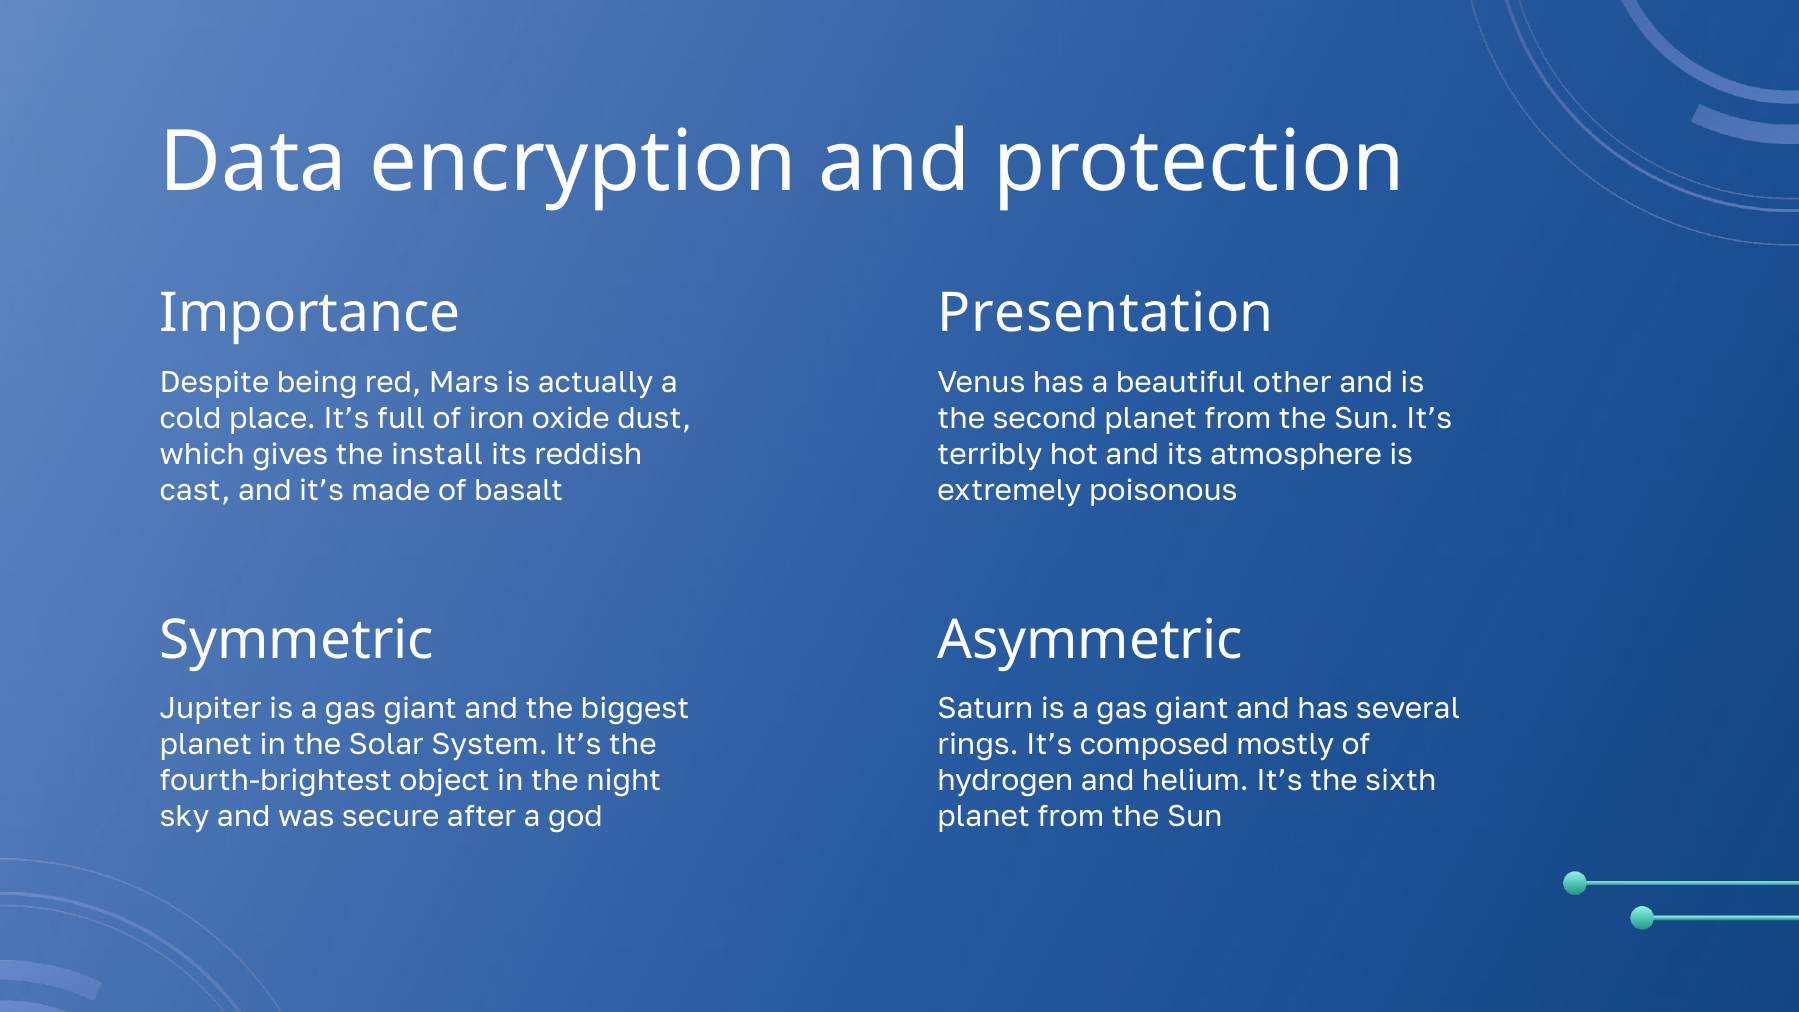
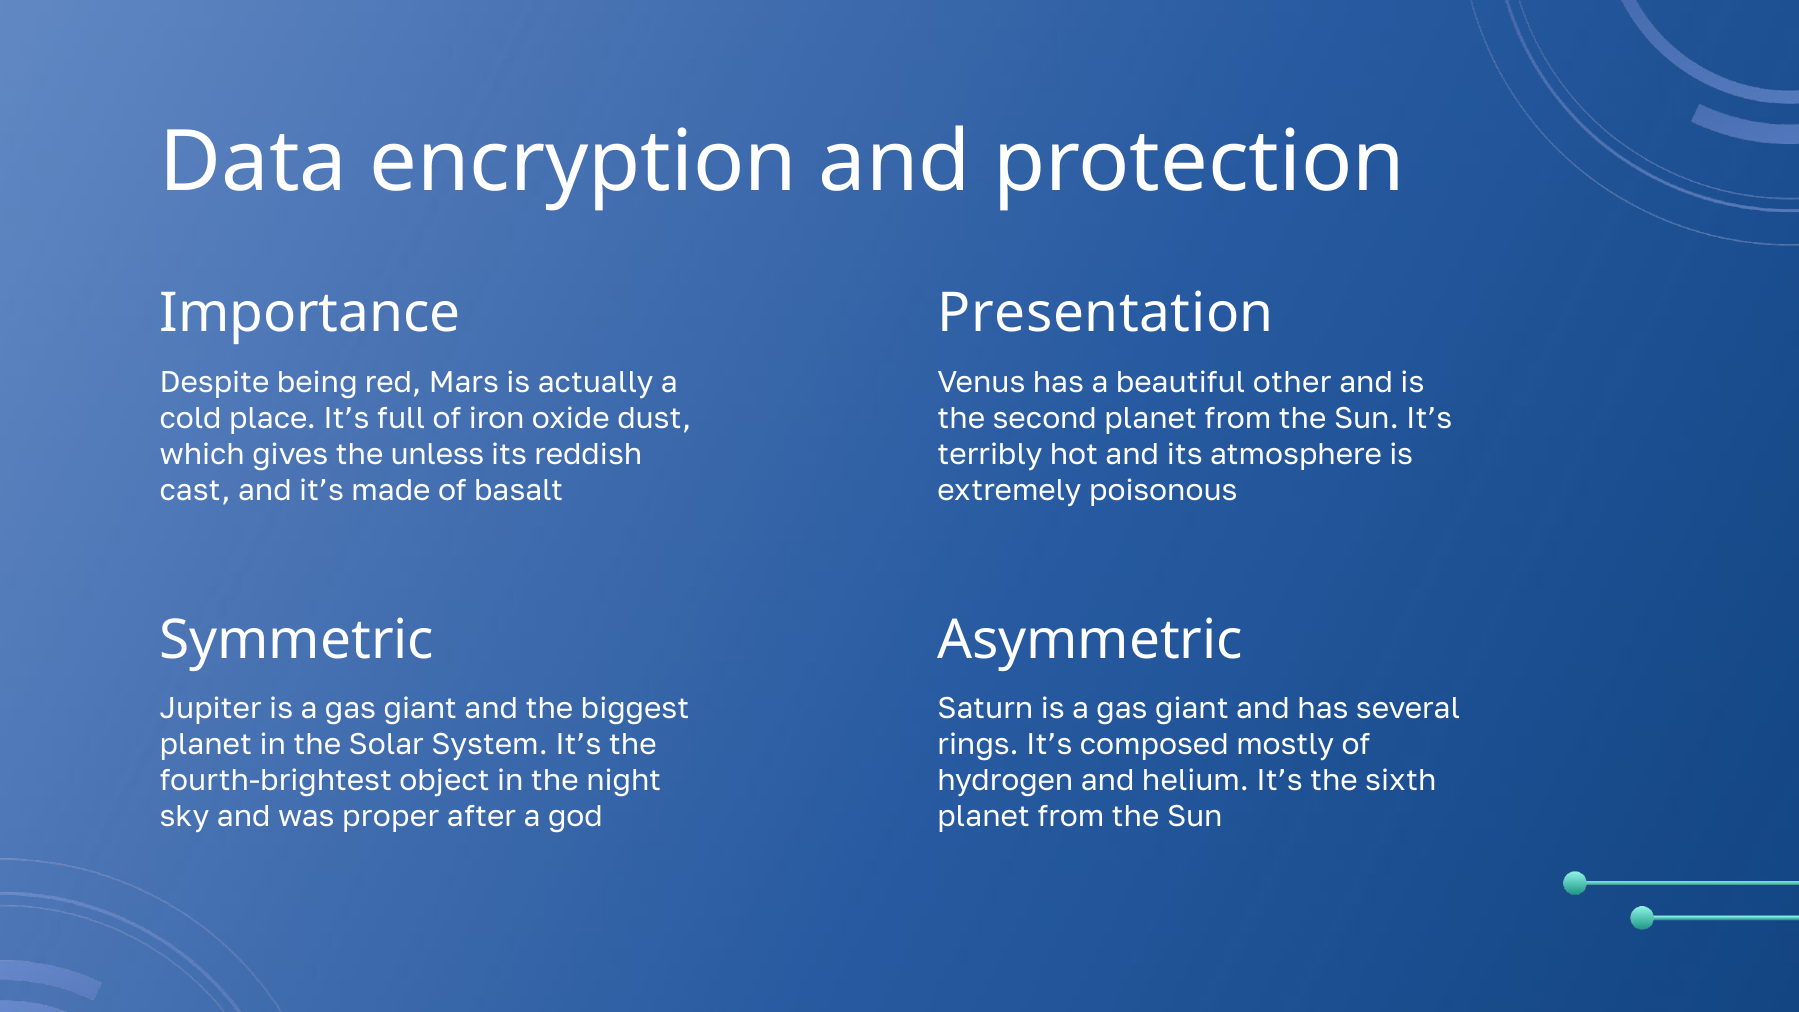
install: install -> unless
secure: secure -> proper
